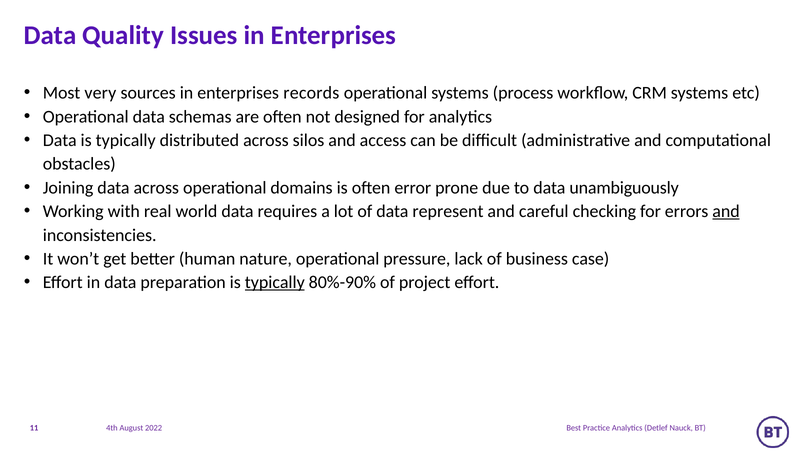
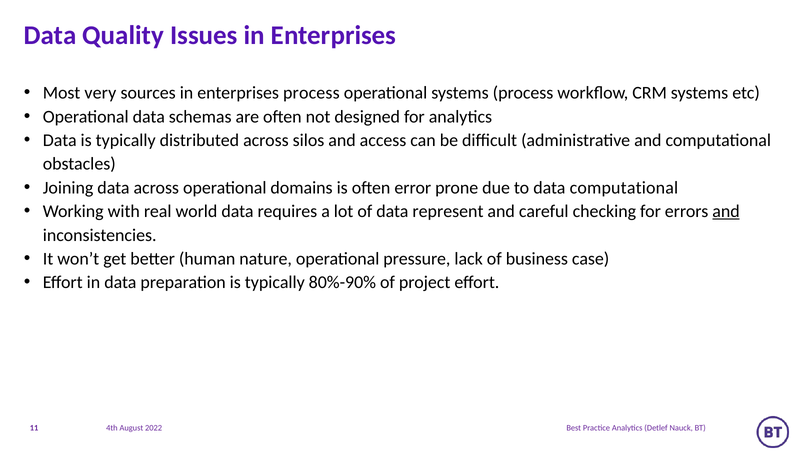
enterprises records: records -> process
data unambiguously: unambiguously -> computational
typically at (275, 282) underline: present -> none
